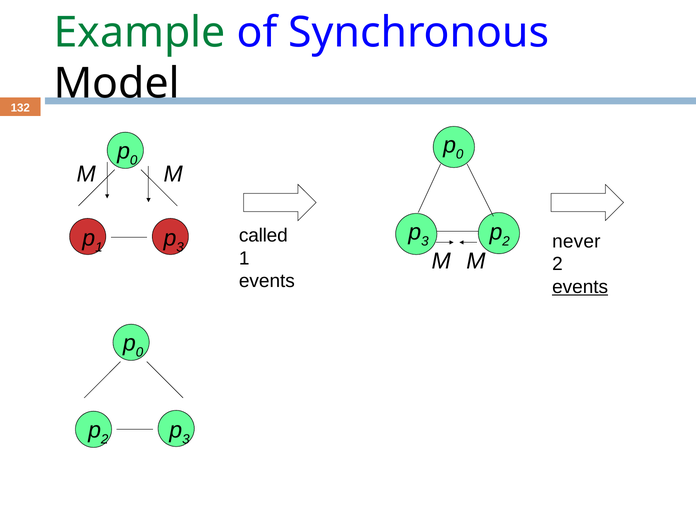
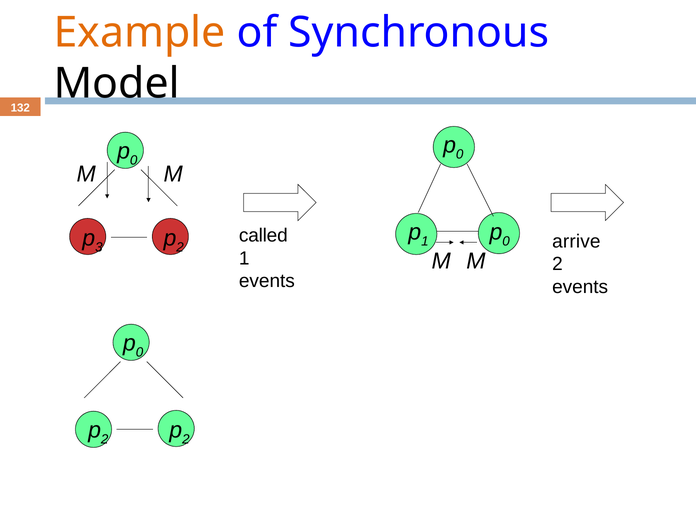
Example colour: green -> orange
3 at (425, 241): 3 -> 1
2 at (506, 241): 2 -> 0
1 at (99, 247): 1 -> 3
3 at (180, 247): 3 -> 2
never: never -> arrive
events at (580, 287) underline: present -> none
3 at (186, 439): 3 -> 2
